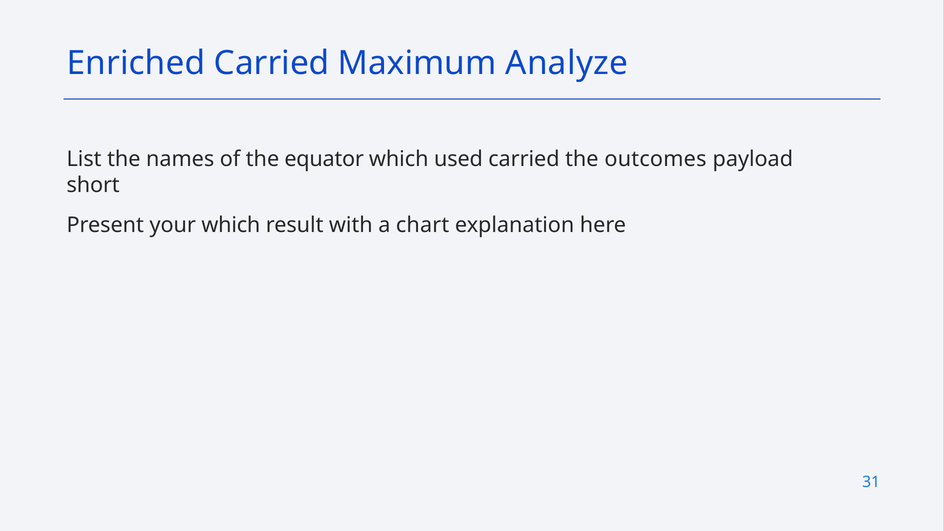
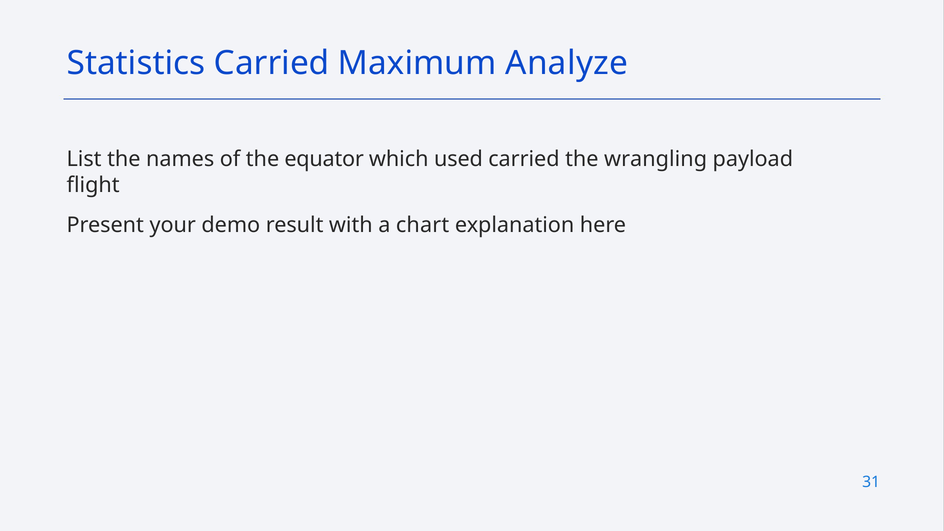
Enriched: Enriched -> Statistics
outcomes: outcomes -> wrangling
short: short -> flight
your which: which -> demo
